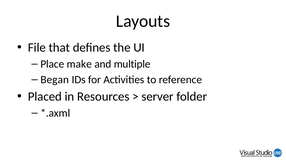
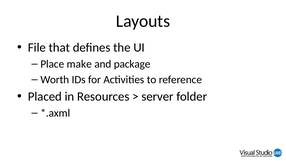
multiple: multiple -> package
Began: Began -> Worth
